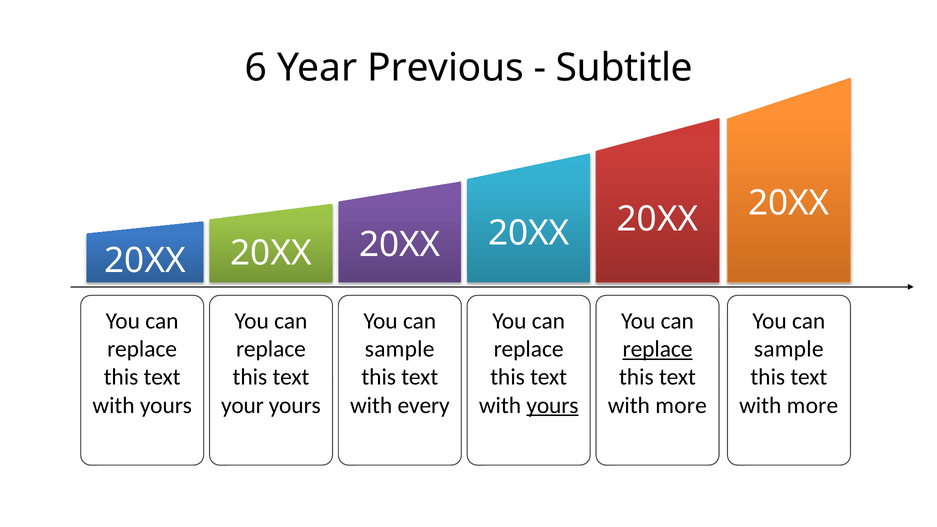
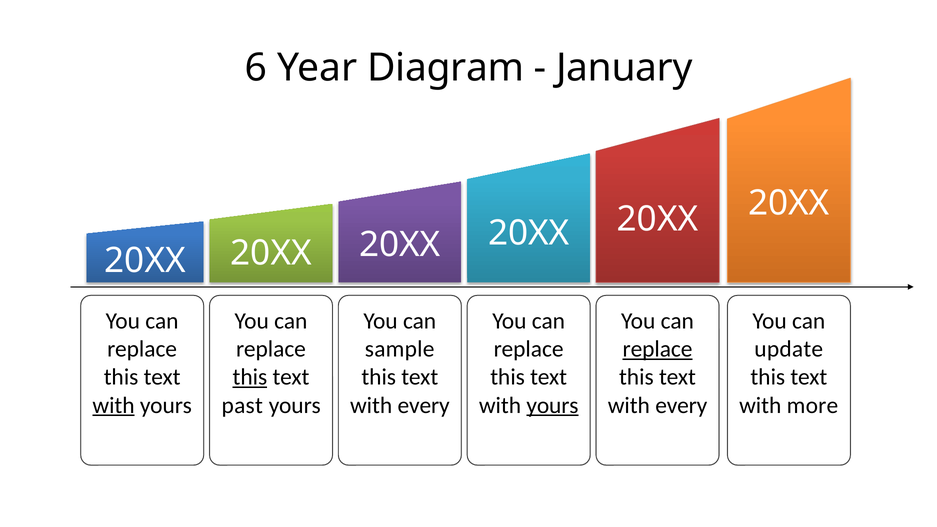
Previous: Previous -> Diagram
Subtitle: Subtitle -> January
sample at (789, 349): sample -> update
this at (250, 377) underline: none -> present
with at (114, 405) underline: none -> present
your: your -> past
more at (681, 405): more -> every
